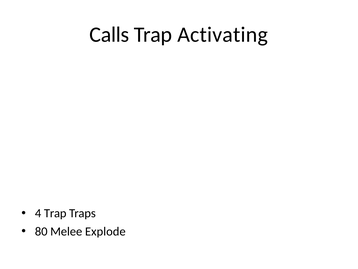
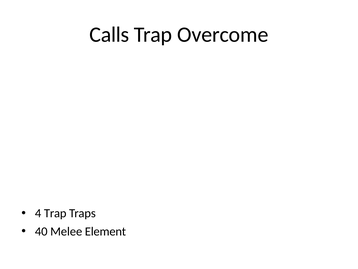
Activating: Activating -> Overcome
80: 80 -> 40
Explode: Explode -> Element
